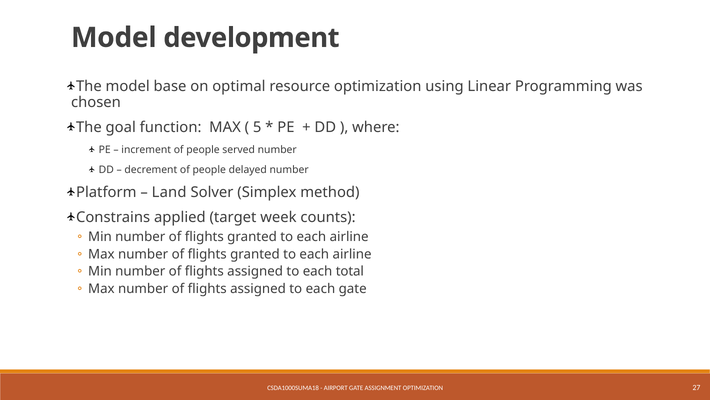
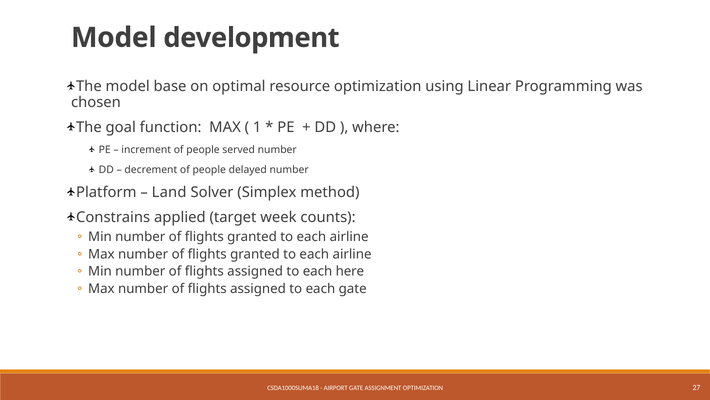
5: 5 -> 1
total: total -> here
